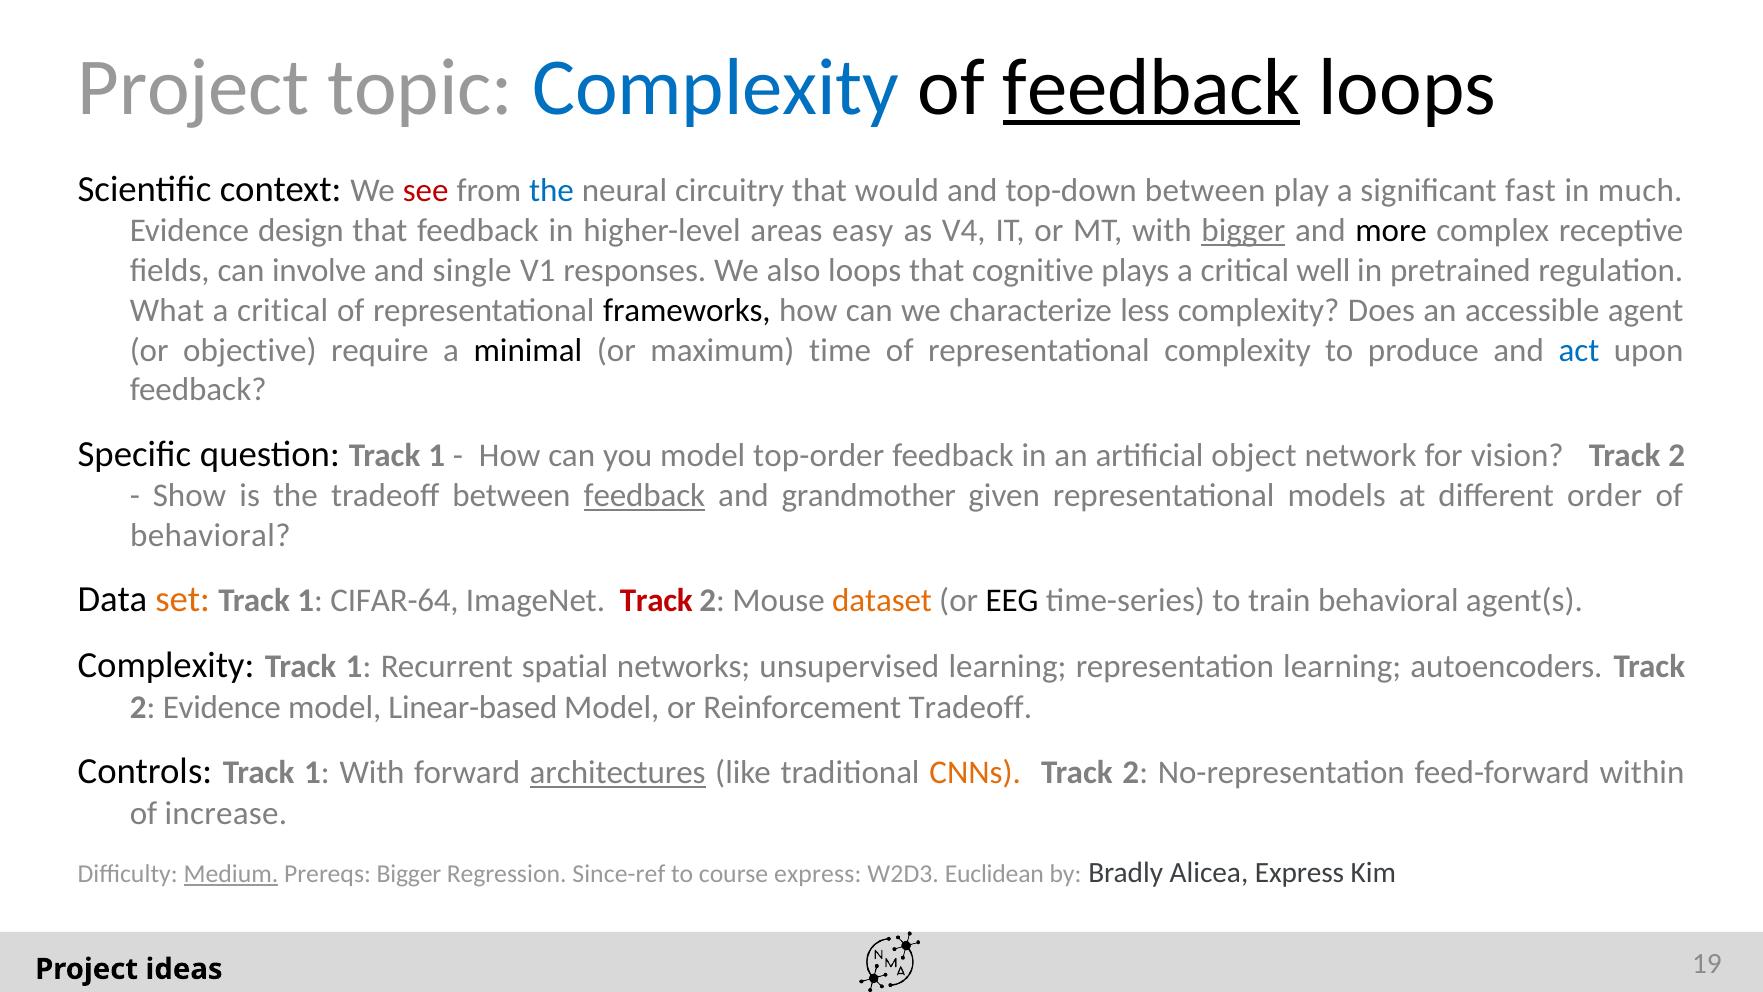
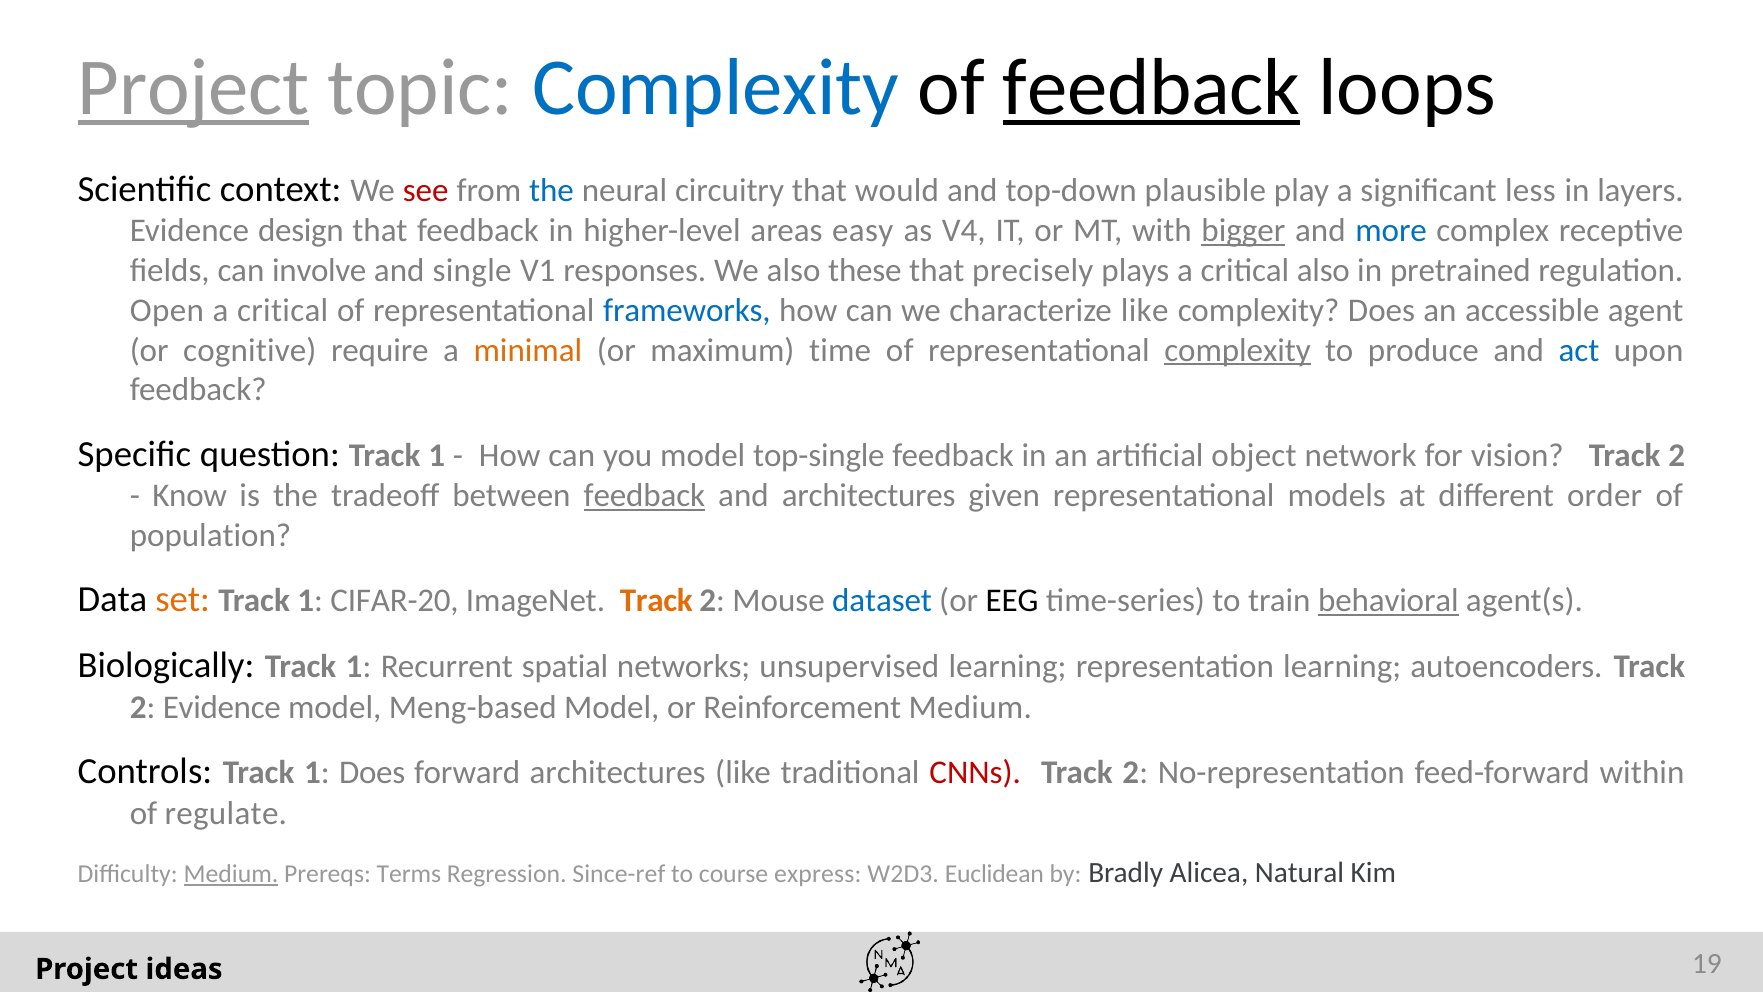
Project at (194, 88) underline: none -> present
top-down between: between -> plausible
fast: fast -> less
much: much -> layers
more colour: black -> blue
also loops: loops -> these
cognitive: cognitive -> precisely
critical well: well -> also
What: What -> Open
frameworks colour: black -> blue
characterize less: less -> like
objective: objective -> cognitive
minimal colour: black -> orange
complexity at (1237, 350) underline: none -> present
top-order: top-order -> top-single
Show: Show -> Know
and grandmother: grandmother -> architectures
behavioral at (210, 535): behavioral -> population
CIFAR-64: CIFAR-64 -> CIFAR-20
Track at (656, 601) colour: red -> orange
dataset colour: orange -> blue
behavioral at (1388, 601) underline: none -> present
Complexity at (166, 666): Complexity -> Biologically
Linear-based: Linear-based -> Meng-based
Reinforcement Tradeoff: Tradeoff -> Medium
1 With: With -> Does
architectures at (618, 773) underline: present -> none
CNNs colour: orange -> red
increase: increase -> regulate
Prereqs Bigger: Bigger -> Terms
Alicea Express: Express -> Natural
